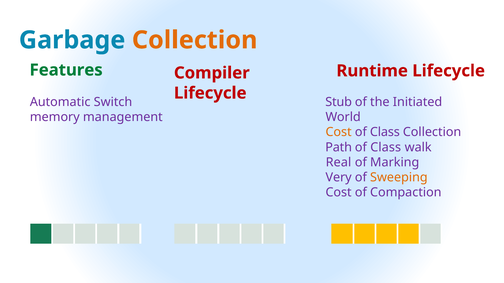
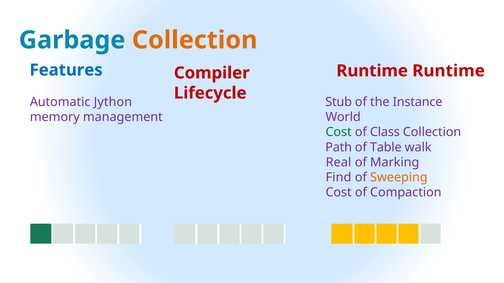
Features colour: green -> blue
Runtime Lifecycle: Lifecycle -> Runtime
Switch: Switch -> Jython
Initiated: Initiated -> Instance
Cost at (339, 132) colour: orange -> green
Class at (386, 147): Class -> Table
Very: Very -> Find
